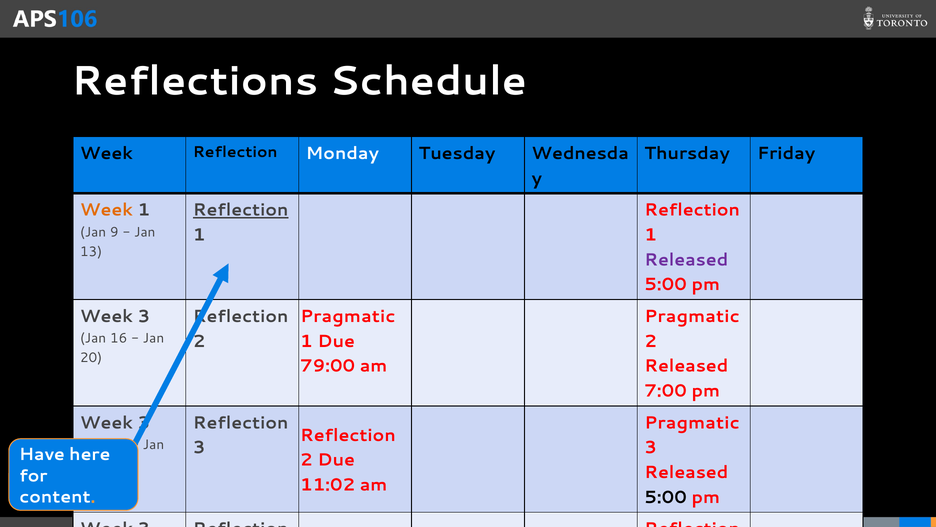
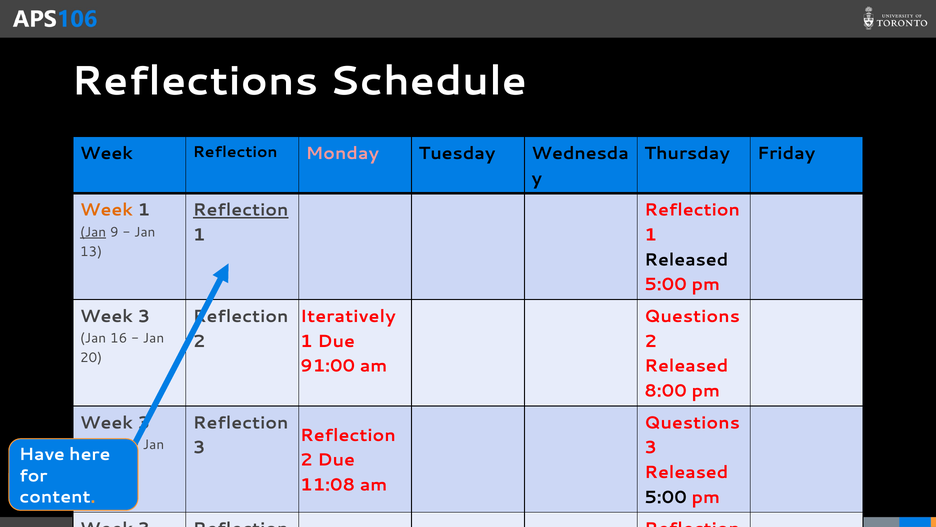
Monday colour: white -> pink
Jan at (93, 232) underline: none -> present
Released at (686, 260) colour: purple -> black
Pragmatic at (348, 316): Pragmatic -> Iteratively
Pragmatic at (692, 316): Pragmatic -> Questions
79:00: 79:00 -> 91:00
7:00: 7:00 -> 8:00
Pragmatic at (692, 422): Pragmatic -> Questions
11:02: 11:02 -> 11:08
